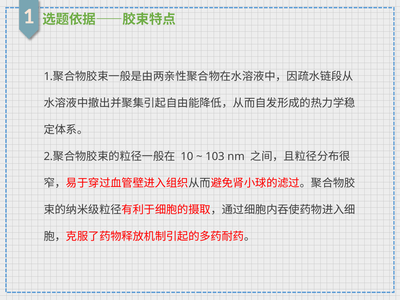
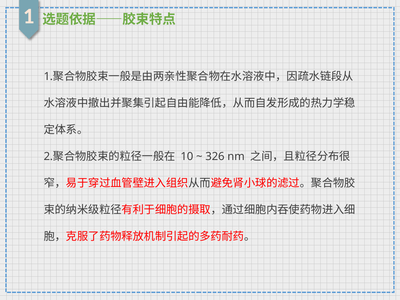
103: 103 -> 326
